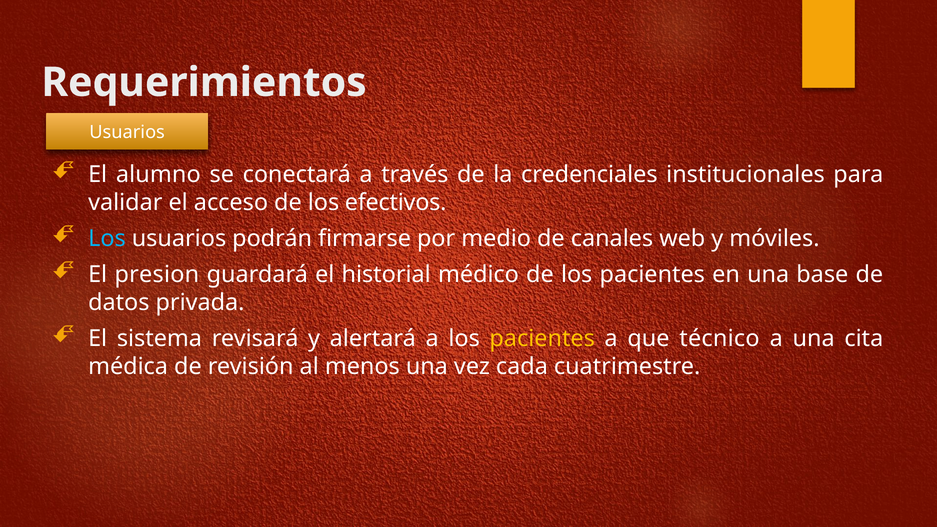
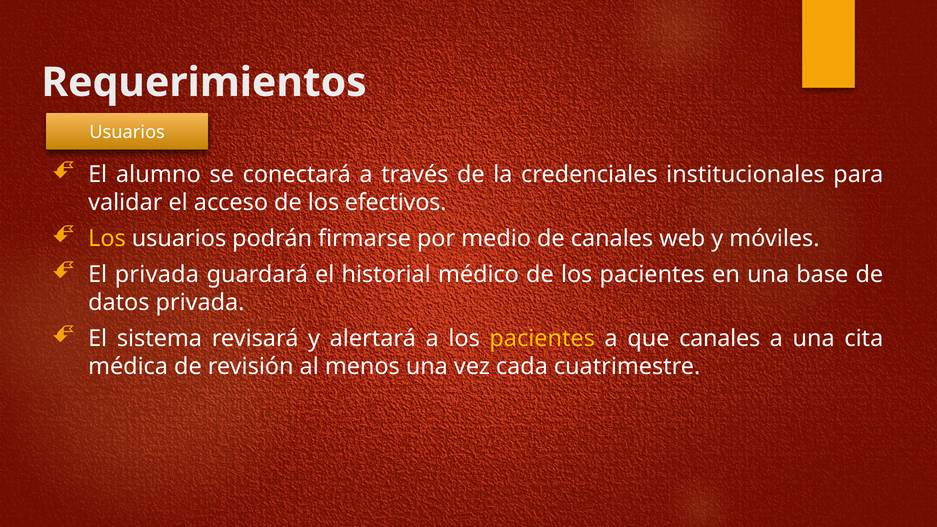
Los at (107, 239) colour: light blue -> yellow
El presion: presion -> privada
que técnico: técnico -> canales
